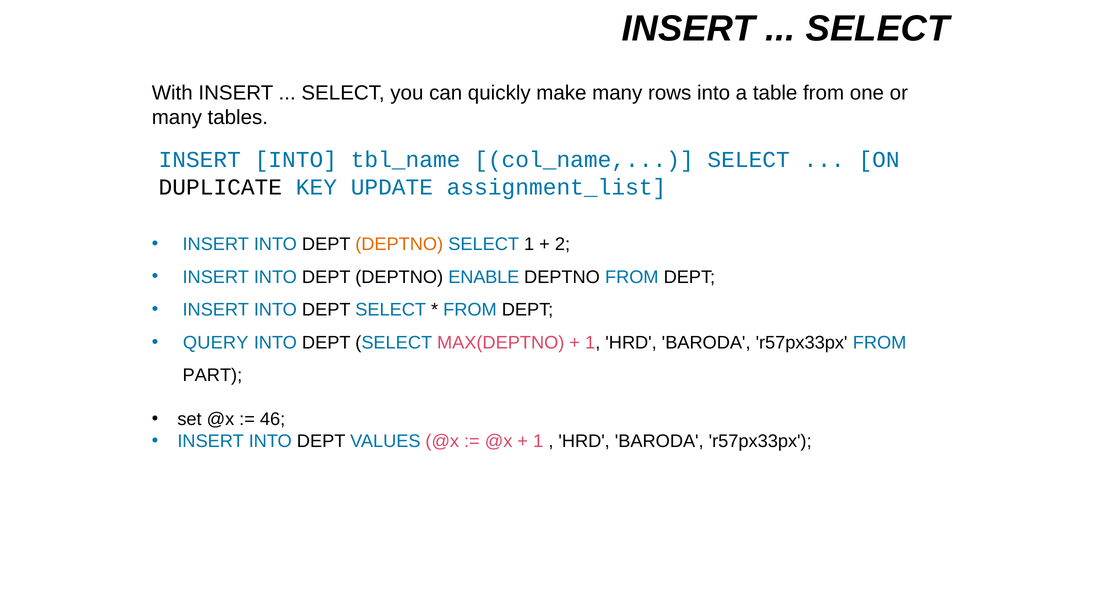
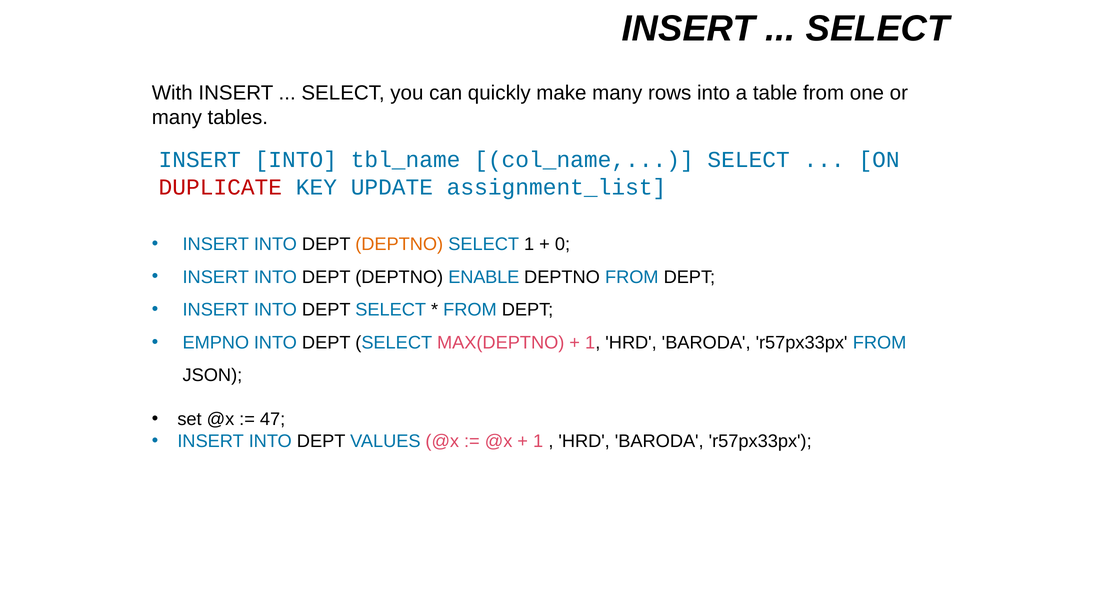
DUPLICATE colour: black -> red
2: 2 -> 0
QUERY: QUERY -> EMPNO
PART: PART -> JSON
46: 46 -> 47
